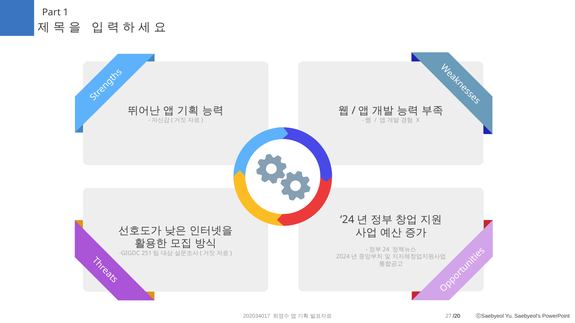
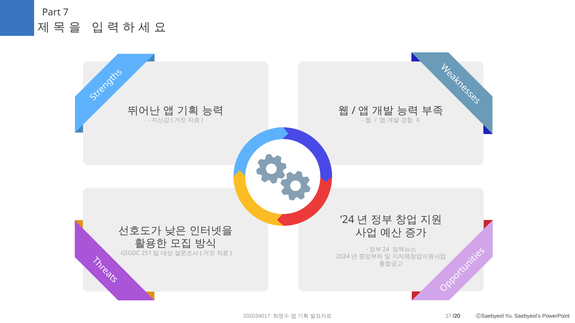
1: 1 -> 7
